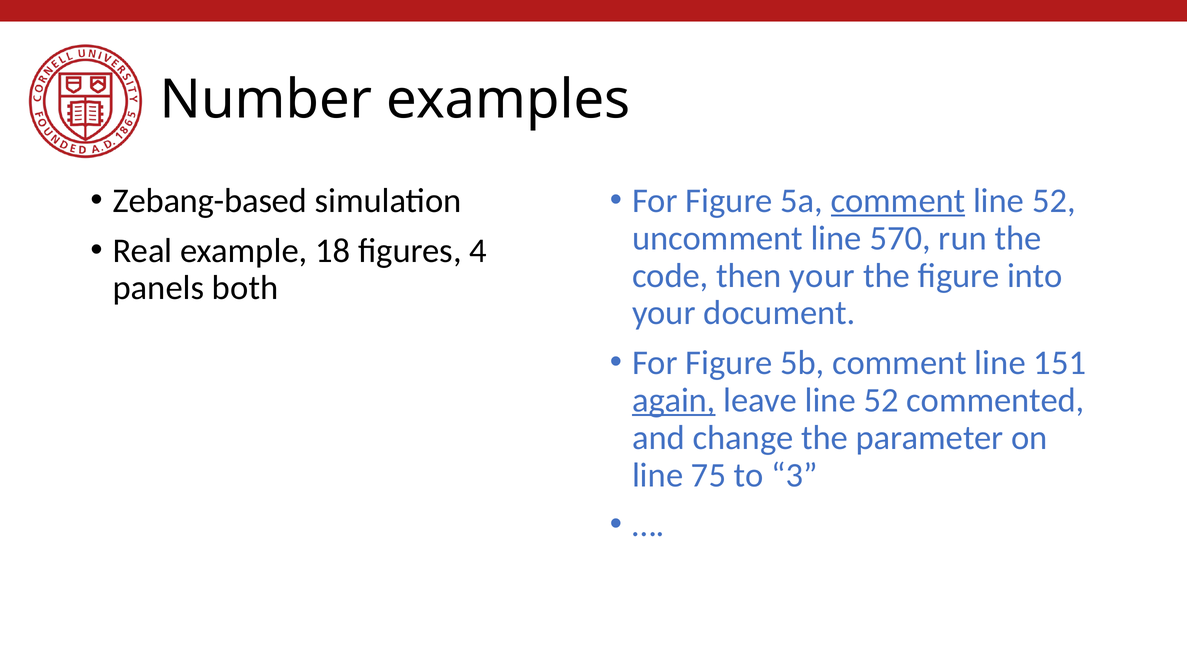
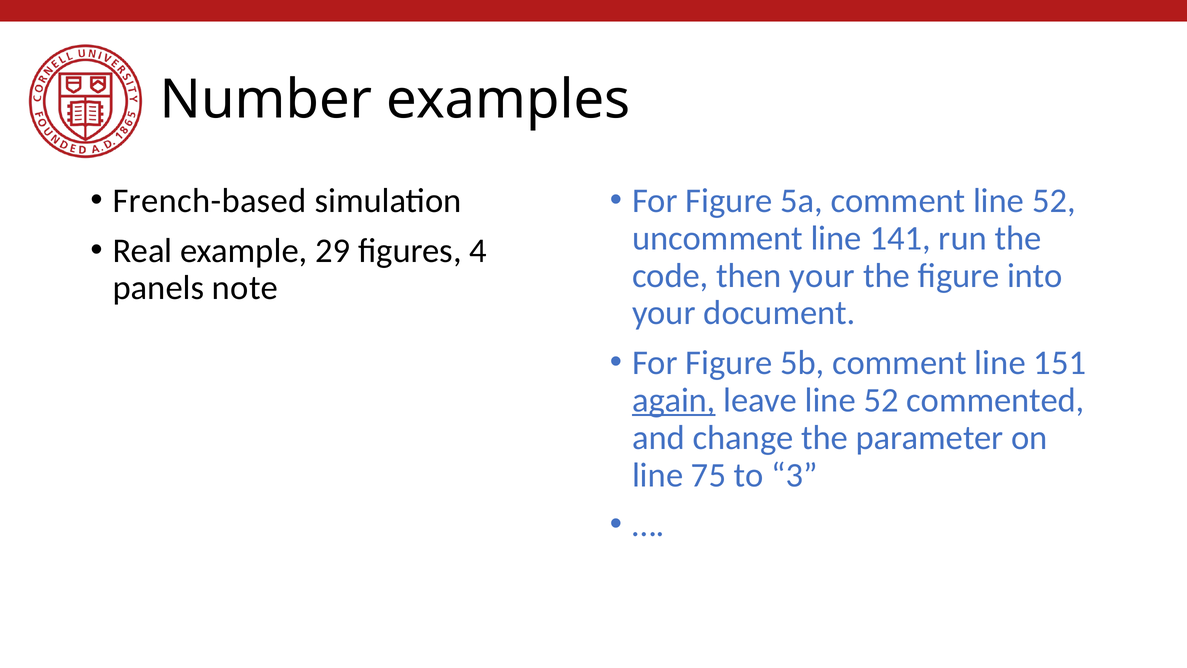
Zebang-based: Zebang-based -> French-based
comment at (898, 201) underline: present -> none
570: 570 -> 141
18: 18 -> 29
both: both -> note
